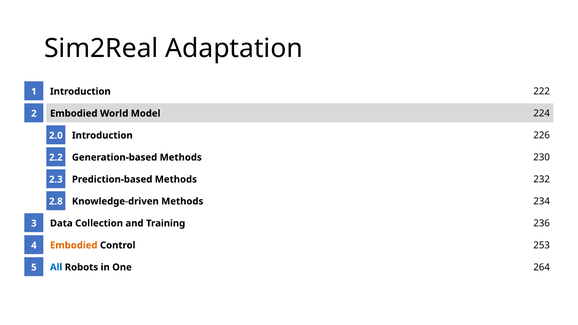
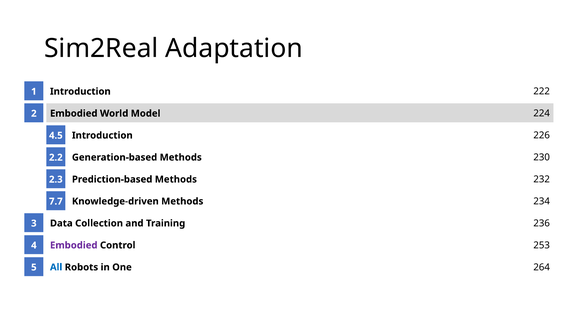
2.0: 2.0 -> 4.5
2.8: 2.8 -> 7.7
Embodied at (74, 245) colour: orange -> purple
